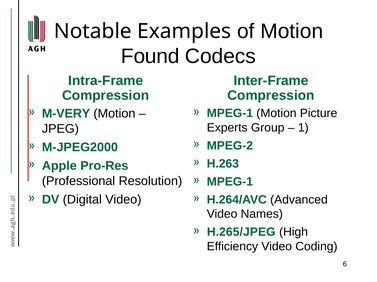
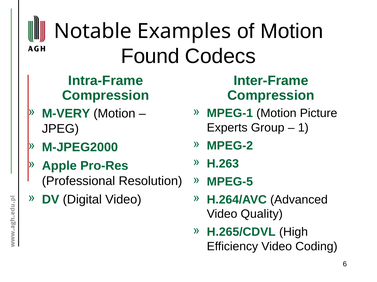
MPEG-1 at (230, 182): MPEG-1 -> MPEG-5
Names: Names -> Quality
H.265/JPEG: H.265/JPEG -> H.265/CDVL
